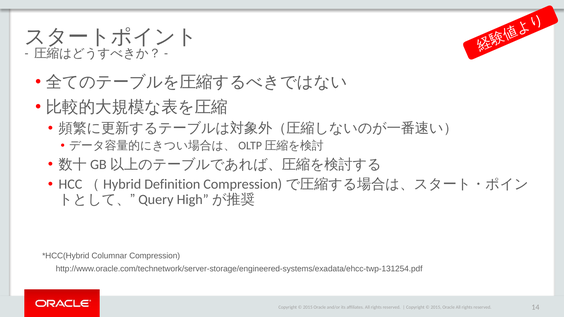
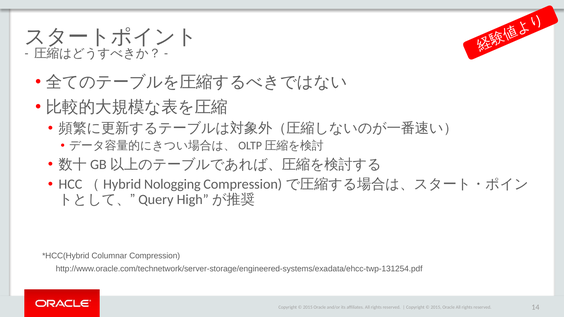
Definition: Definition -> Nologging
